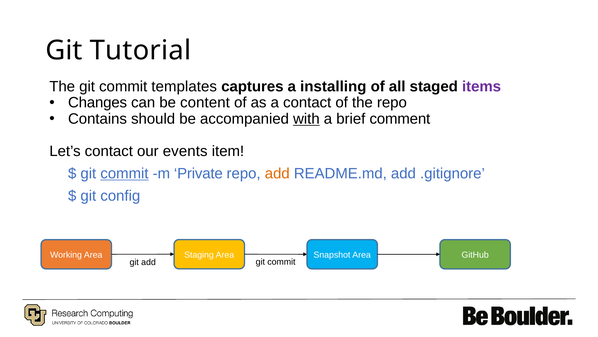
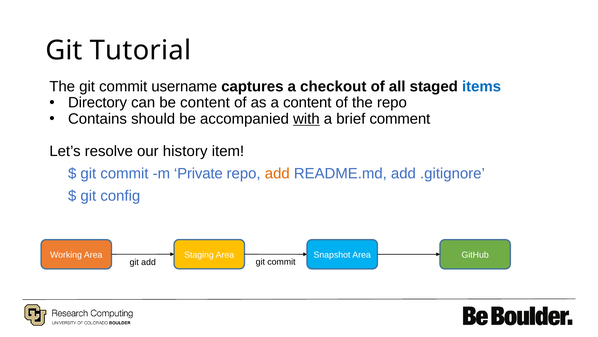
templates: templates -> username
installing: installing -> checkout
items colour: purple -> blue
Changes: Changes -> Directory
a contact: contact -> content
Let’s contact: contact -> resolve
events: events -> history
commit at (124, 173) underline: present -> none
